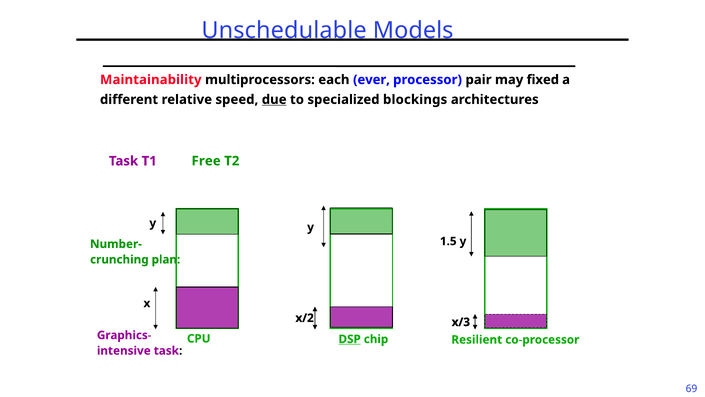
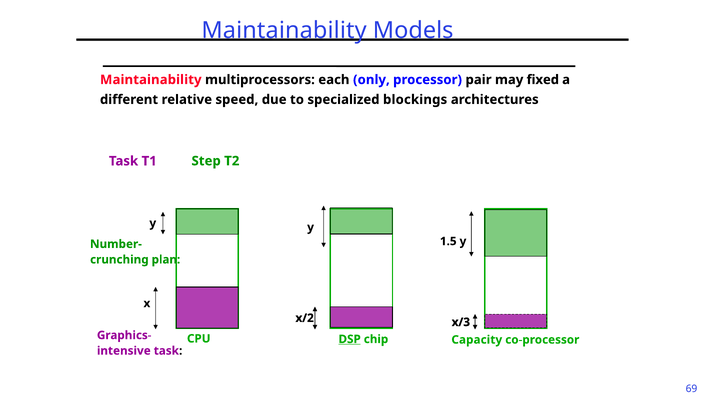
Unschedulable at (284, 31): Unschedulable -> Maintainability
ever: ever -> only
due underline: present -> none
Free: Free -> Step
Resilient: Resilient -> Capacity
